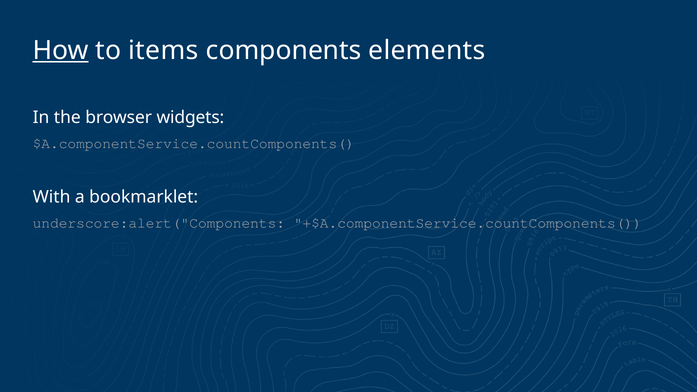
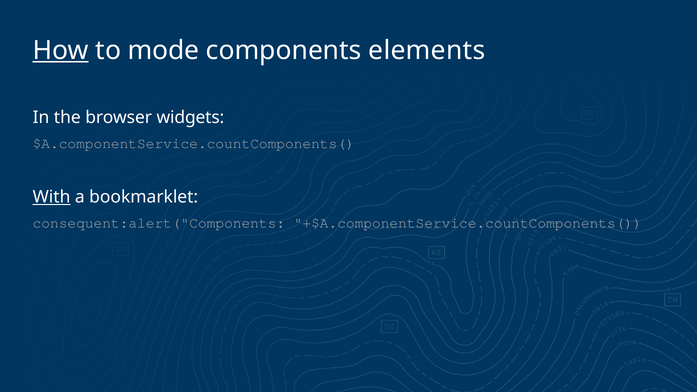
items: items -> mode
With underline: none -> present
underscore:alert("Components: underscore:alert("Components -> consequent:alert("Components
